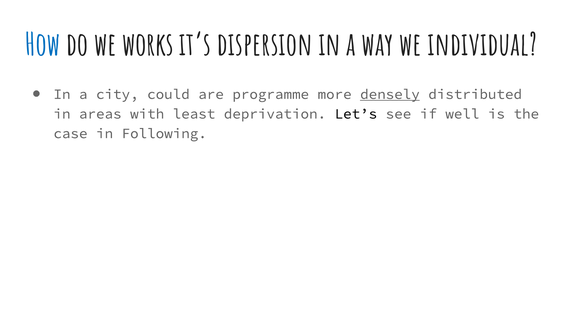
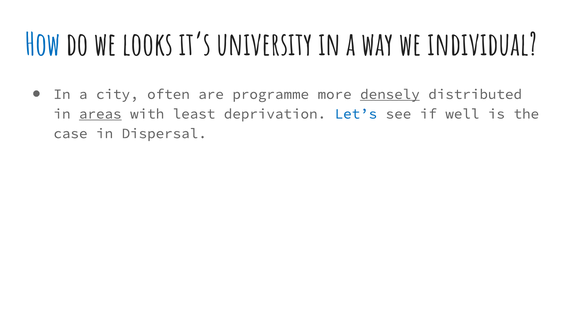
works: works -> looks
dispersion: dispersion -> university
could: could -> often
areas underline: none -> present
Let’s colour: black -> blue
Following: Following -> Dispersal
